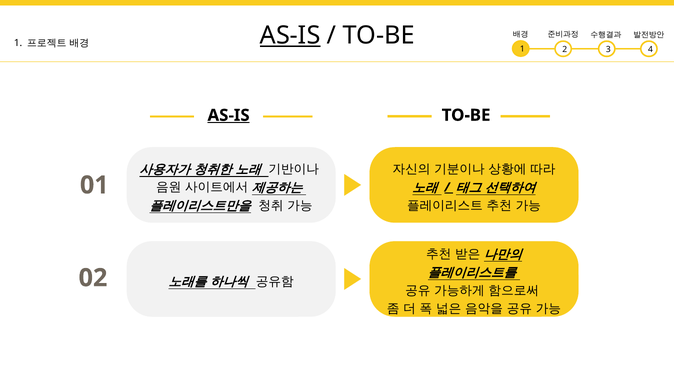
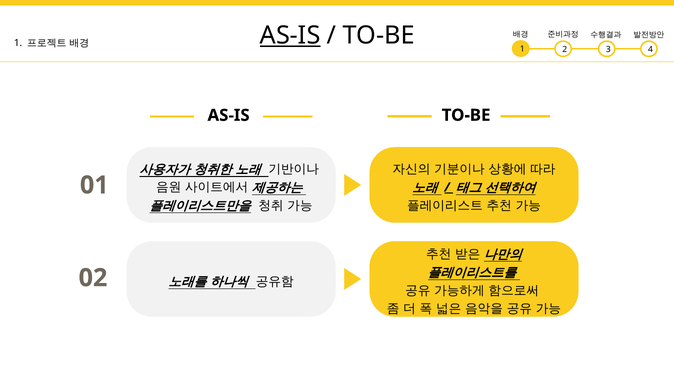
AS-IS at (229, 115) underline: present -> none
